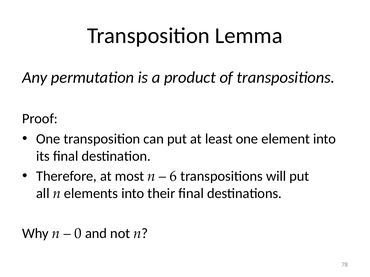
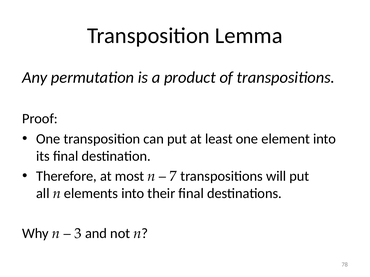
6: 6 -> 7
0: 0 -> 3
